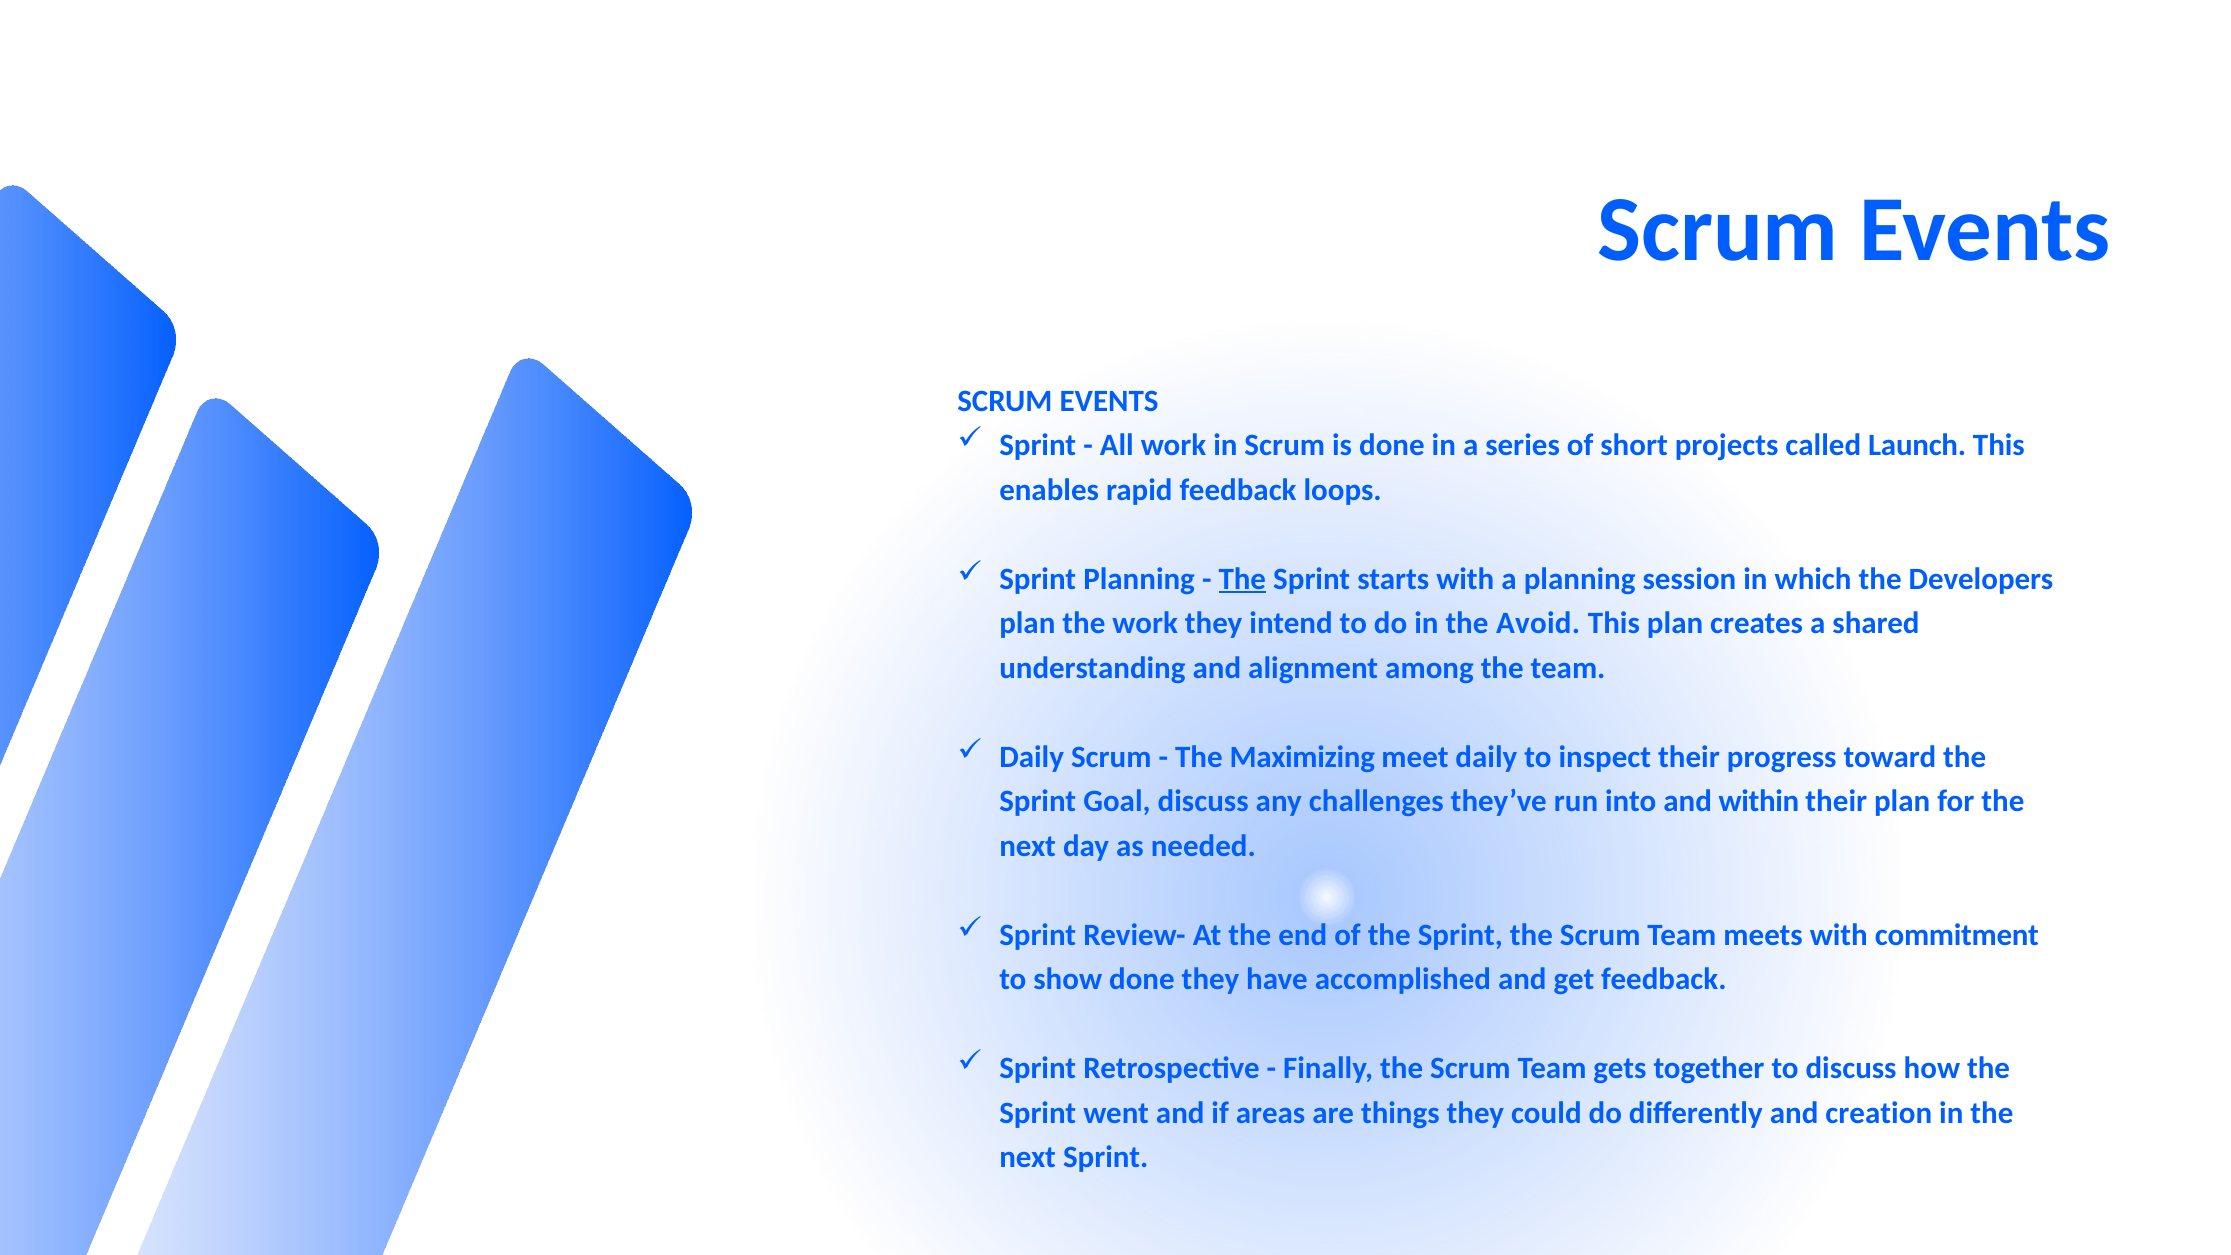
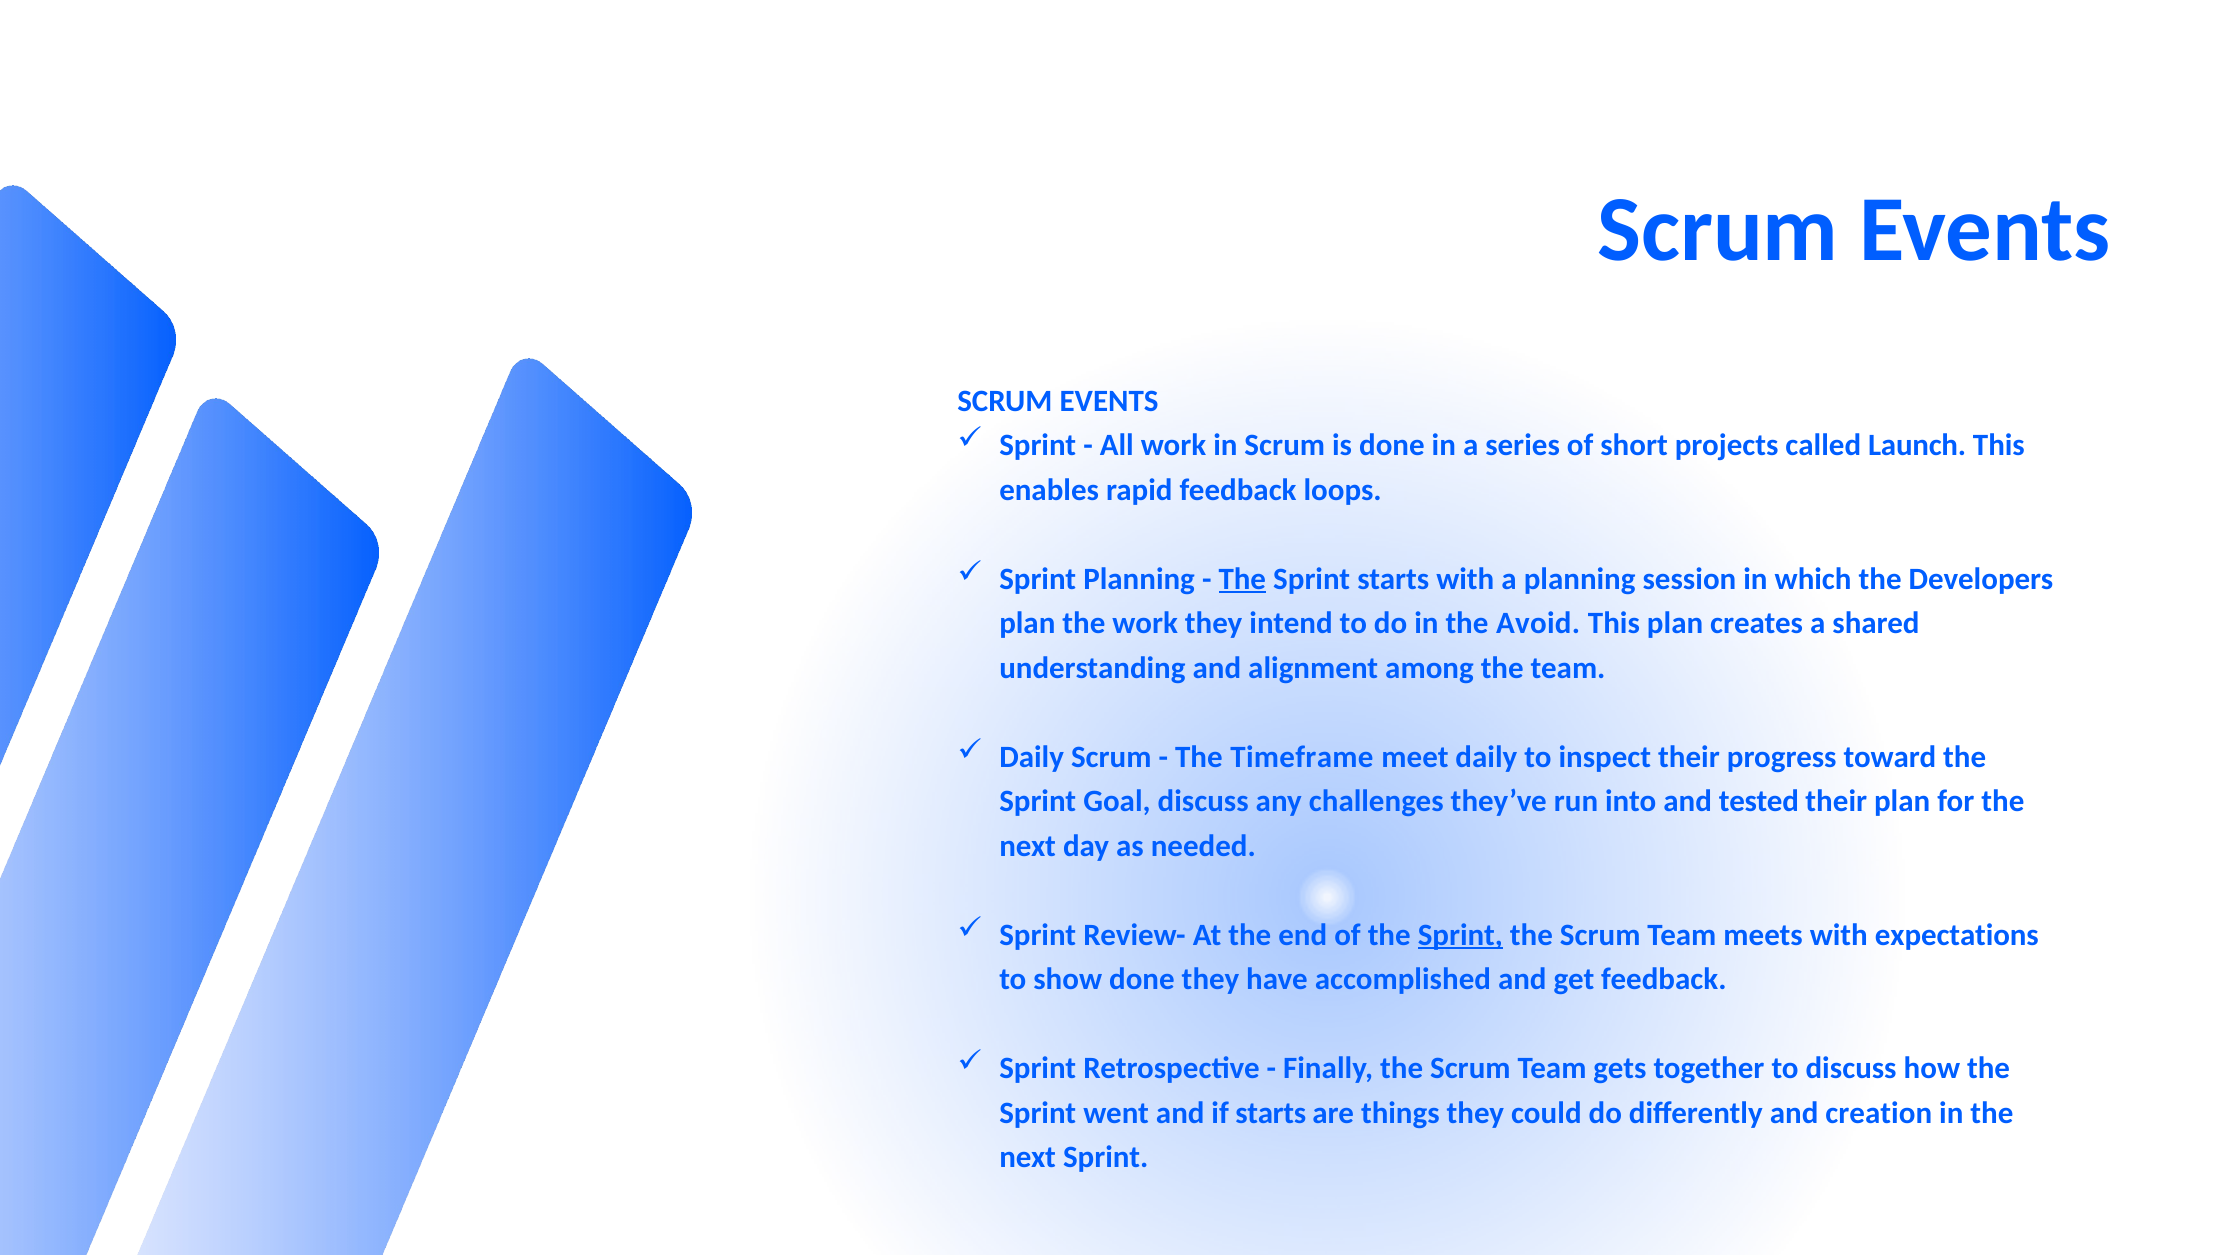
Maximizing: Maximizing -> Timeframe
within: within -> tested
Sprint at (1460, 935) underline: none -> present
commitment: commitment -> expectations
if areas: areas -> starts
